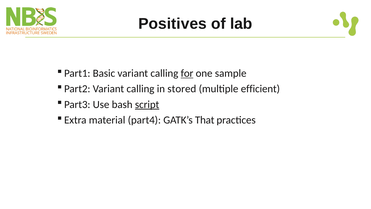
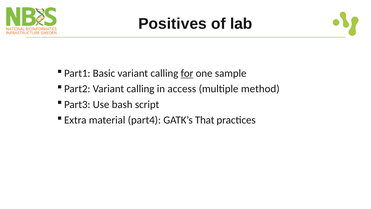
stored: stored -> access
efficient: efficient -> method
script underline: present -> none
